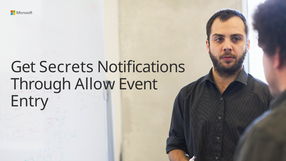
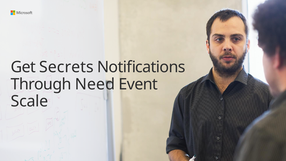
Allow: Allow -> Need
Entry: Entry -> Scale
